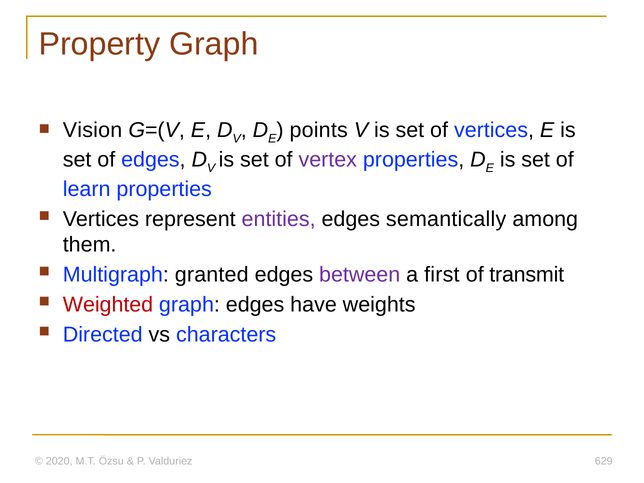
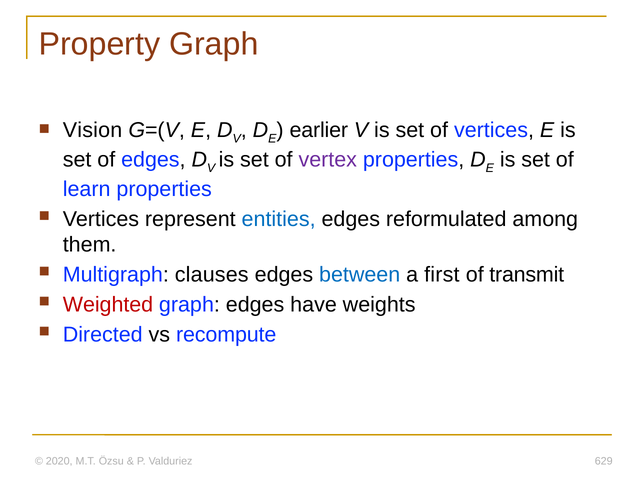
points: points -> earlier
entities colour: purple -> blue
semantically: semantically -> reformulated
granted: granted -> clauses
between colour: purple -> blue
characters: characters -> recompute
